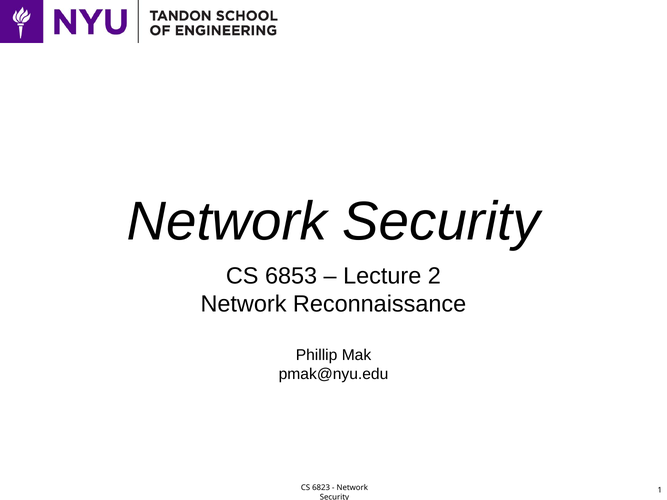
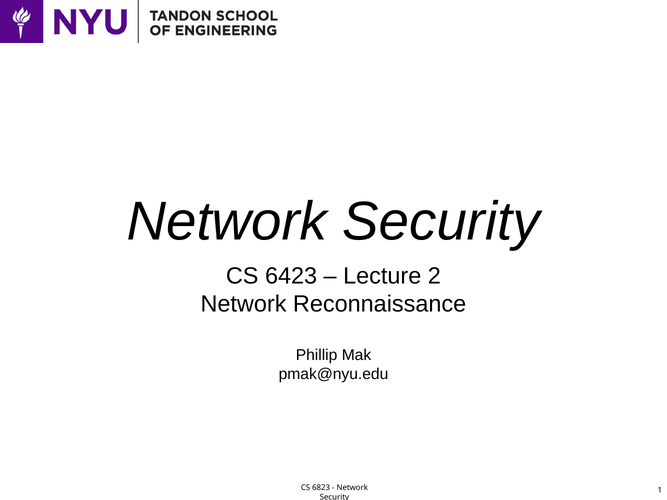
6853: 6853 -> 6423
